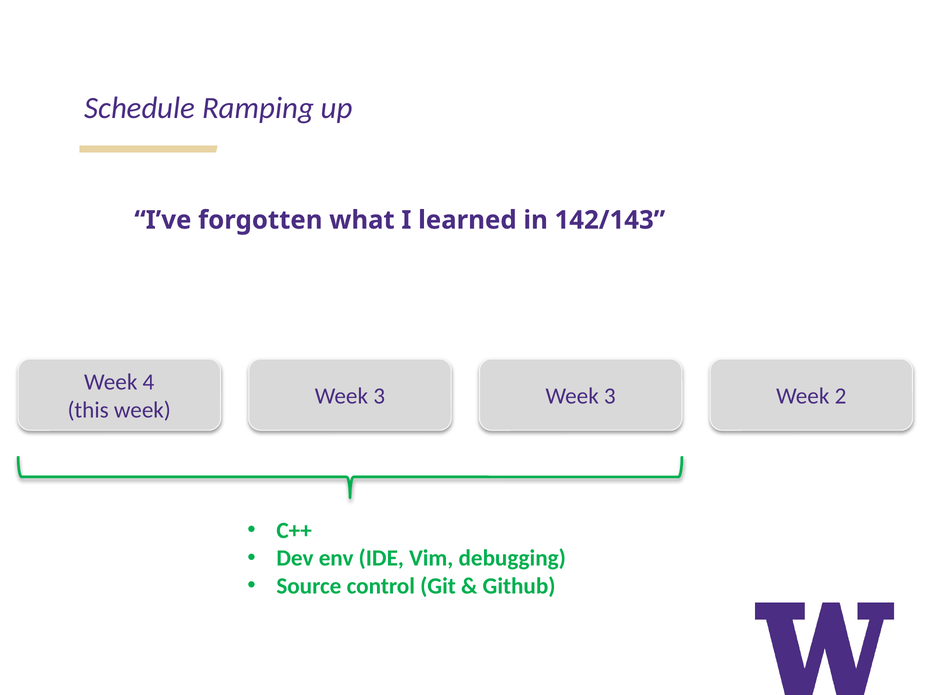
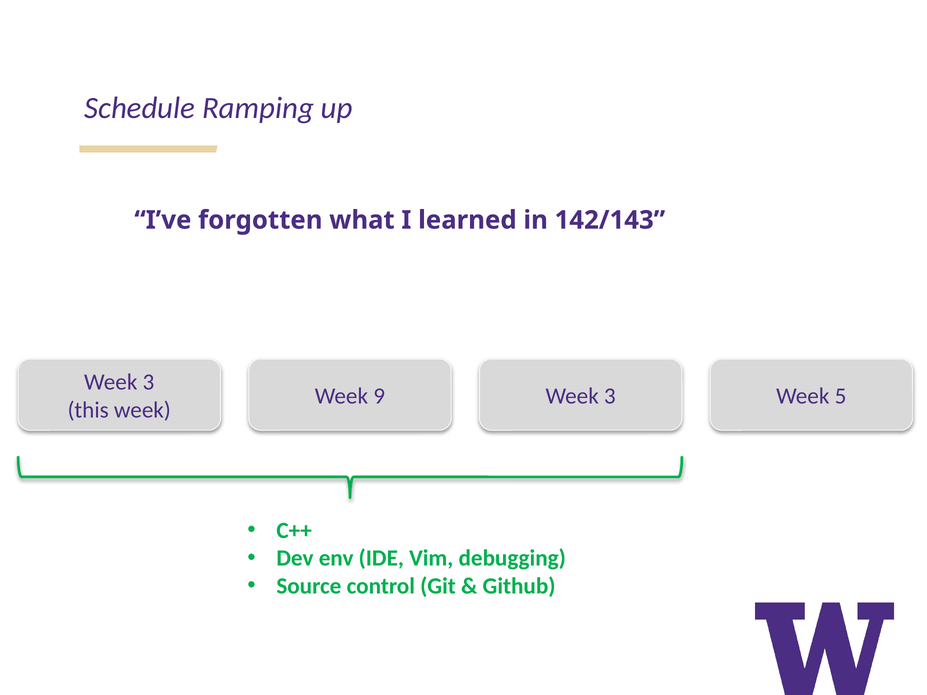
4 at (148, 382): 4 -> 3
3 at (379, 396): 3 -> 9
2: 2 -> 5
